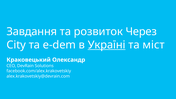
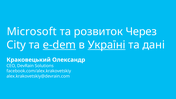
Завдання: Завдання -> Microsoft
e-dem underline: none -> present
міст: міст -> дані
